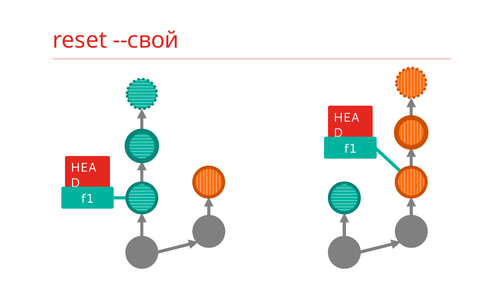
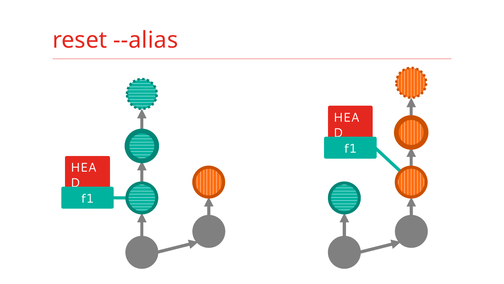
--свой: --свой -> --alias
